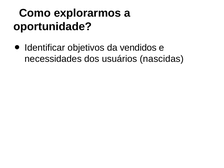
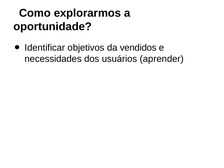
nascidas: nascidas -> aprender
